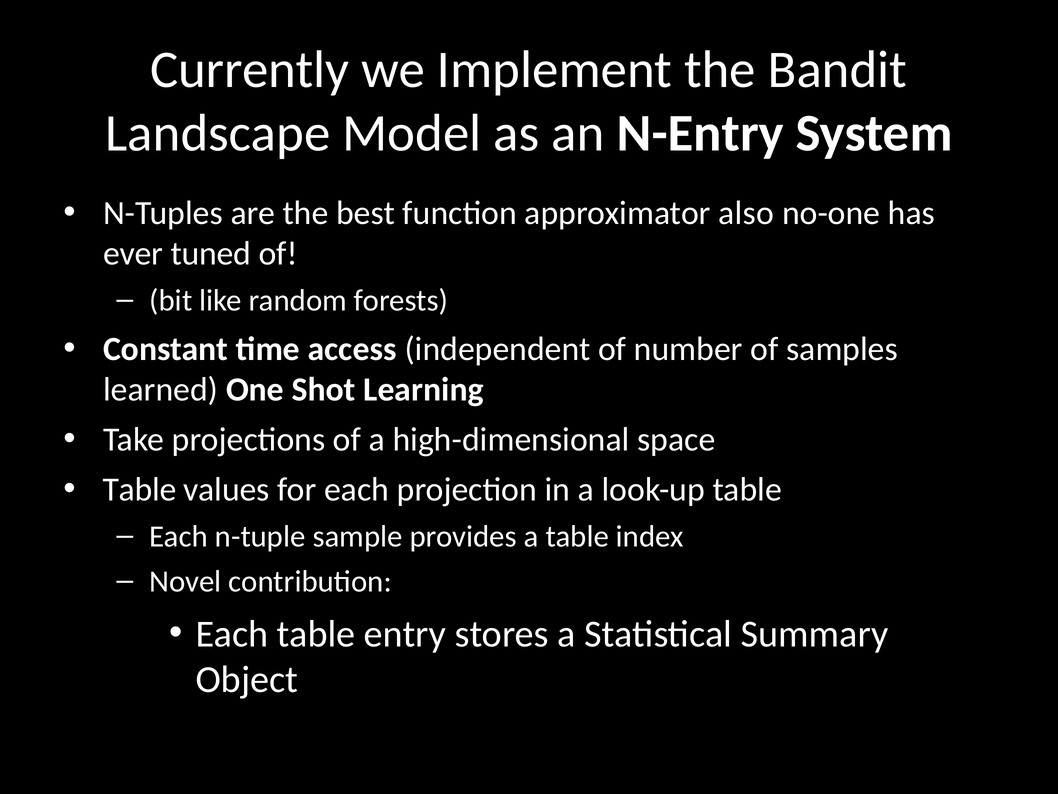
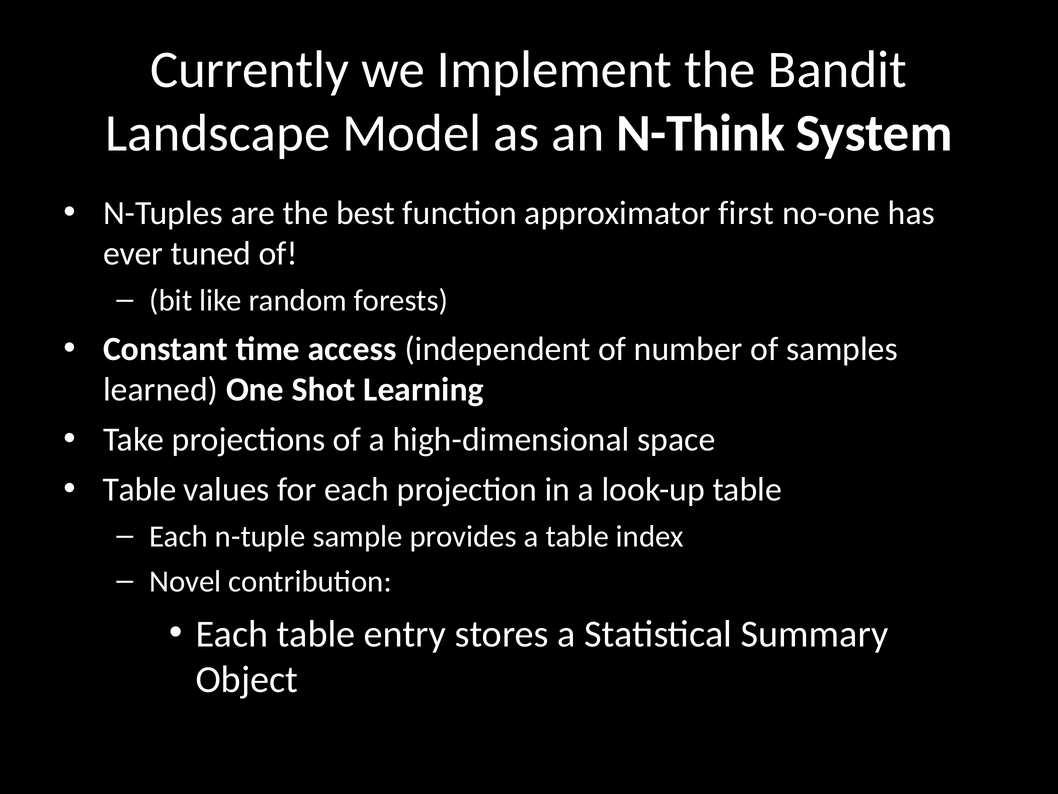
N-Entry: N-Entry -> N-Think
also: also -> first
